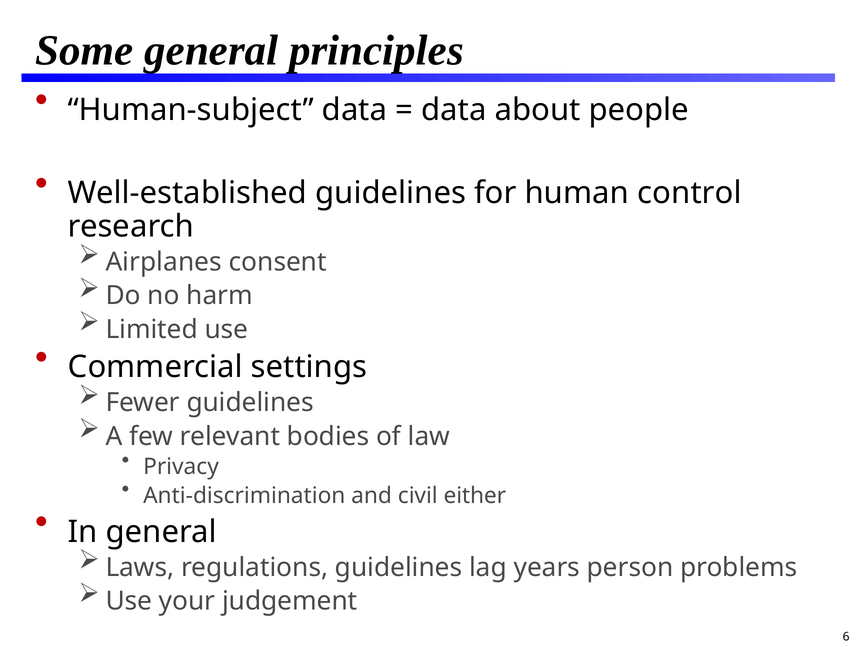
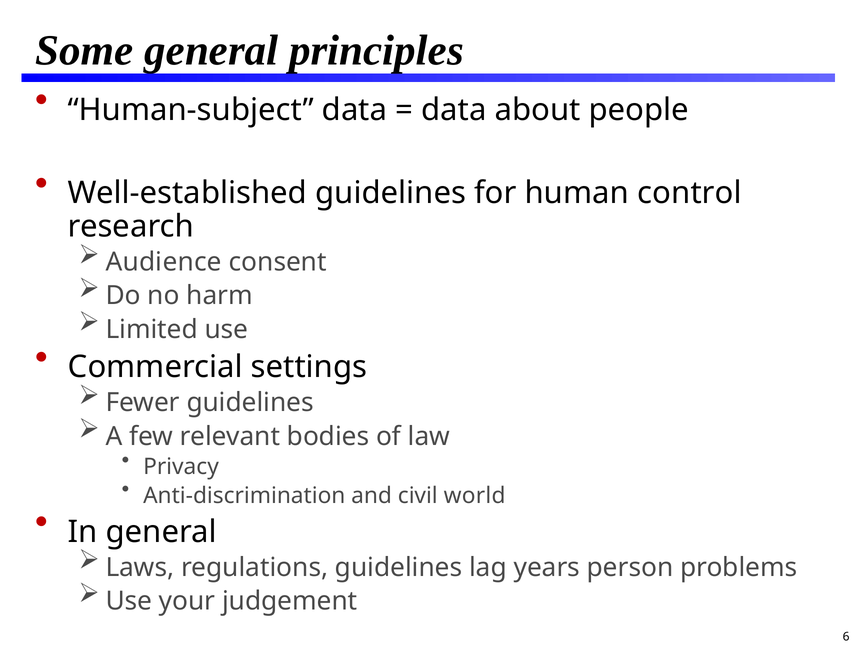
Airplanes: Airplanes -> Audience
either: either -> world
